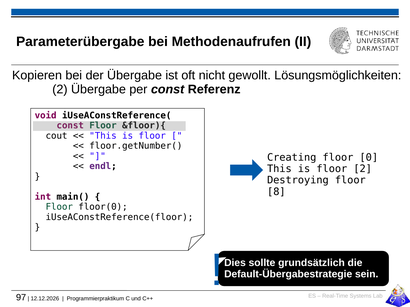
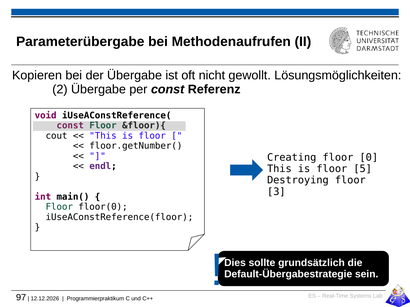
floor 2: 2 -> 5
8: 8 -> 3
